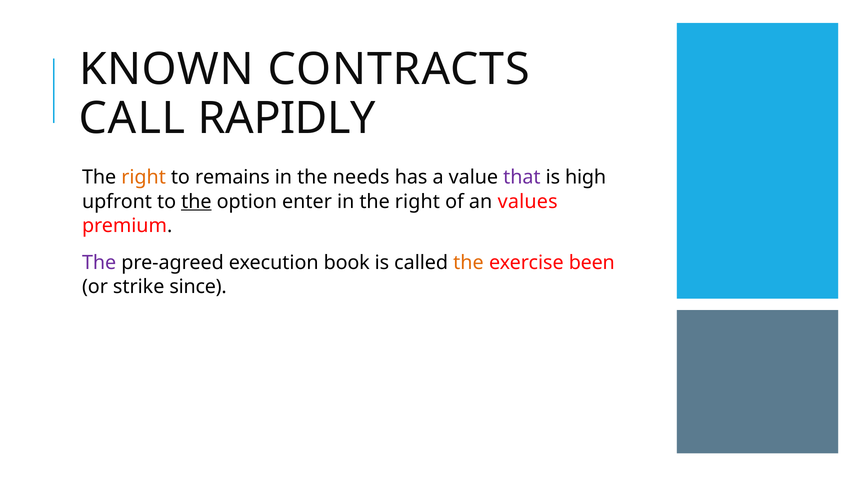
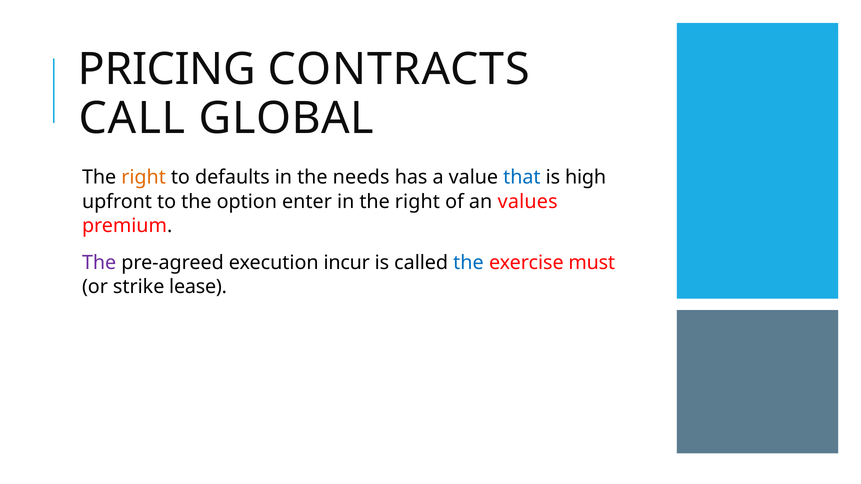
KNOWN: KNOWN -> PRICING
RAPIDLY: RAPIDLY -> GLOBAL
remains: remains -> defaults
that colour: purple -> blue
the at (196, 202) underline: present -> none
book: book -> incur
the at (468, 263) colour: orange -> blue
been: been -> must
since: since -> lease
